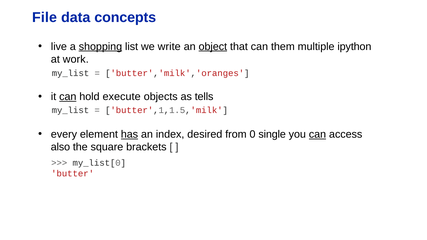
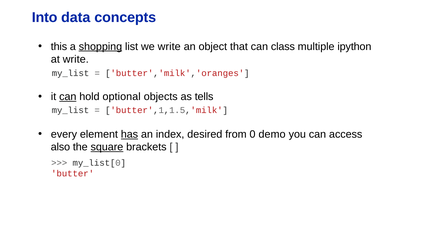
File: File -> Into
live: live -> this
object underline: present -> none
them: them -> class
at work: work -> write
execute: execute -> optional
single: single -> demo
can at (317, 134) underline: present -> none
square underline: none -> present
